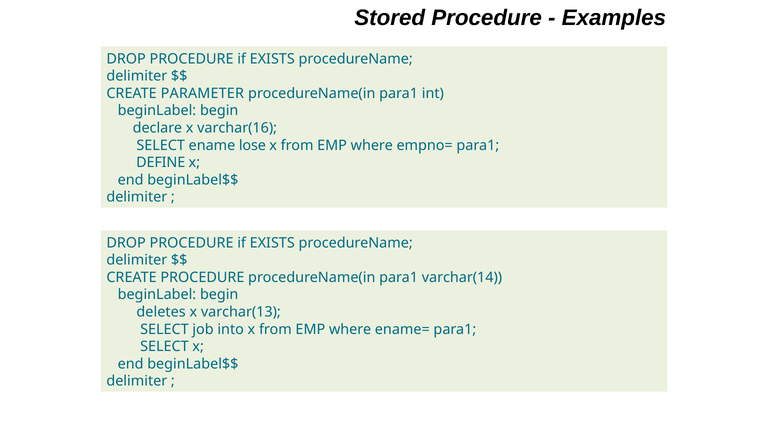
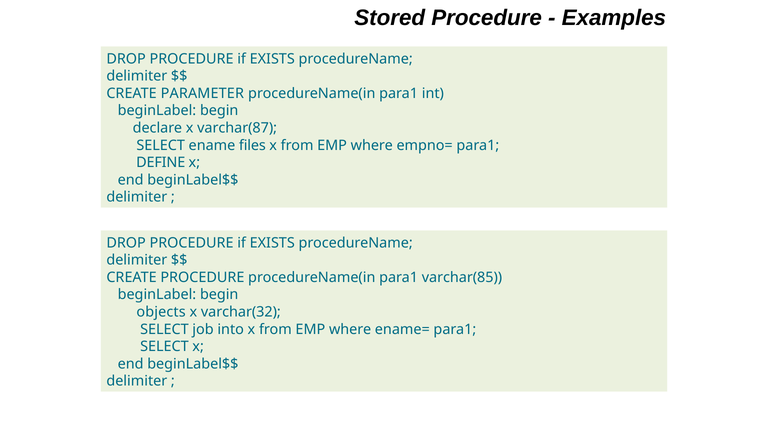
varchar(16: varchar(16 -> varchar(87
lose: lose -> files
varchar(14: varchar(14 -> varchar(85
deletes: deletes -> objects
varchar(13: varchar(13 -> varchar(32
